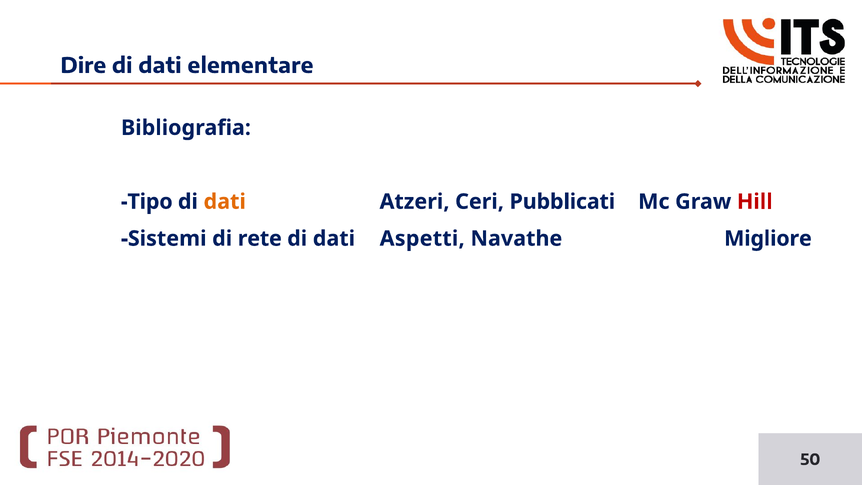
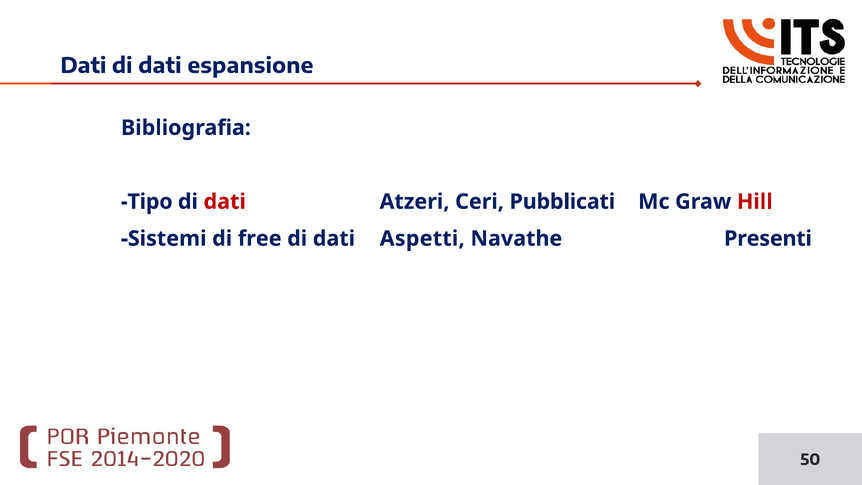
Dire at (83, 66): Dire -> Dati
elementare: elementare -> espansione
dati at (225, 202) colour: orange -> red
rete: rete -> free
Migliore: Migliore -> Presenti
